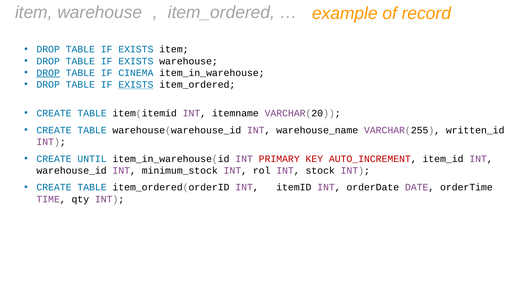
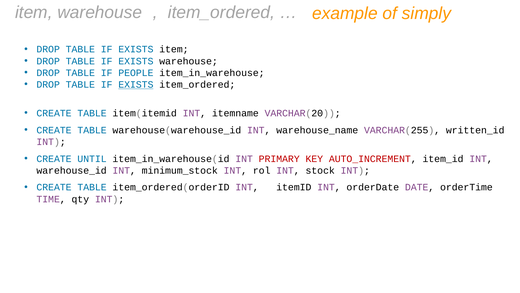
record: record -> simply
DROP at (48, 73) underline: present -> none
CINEMA: CINEMA -> PEOPLE
